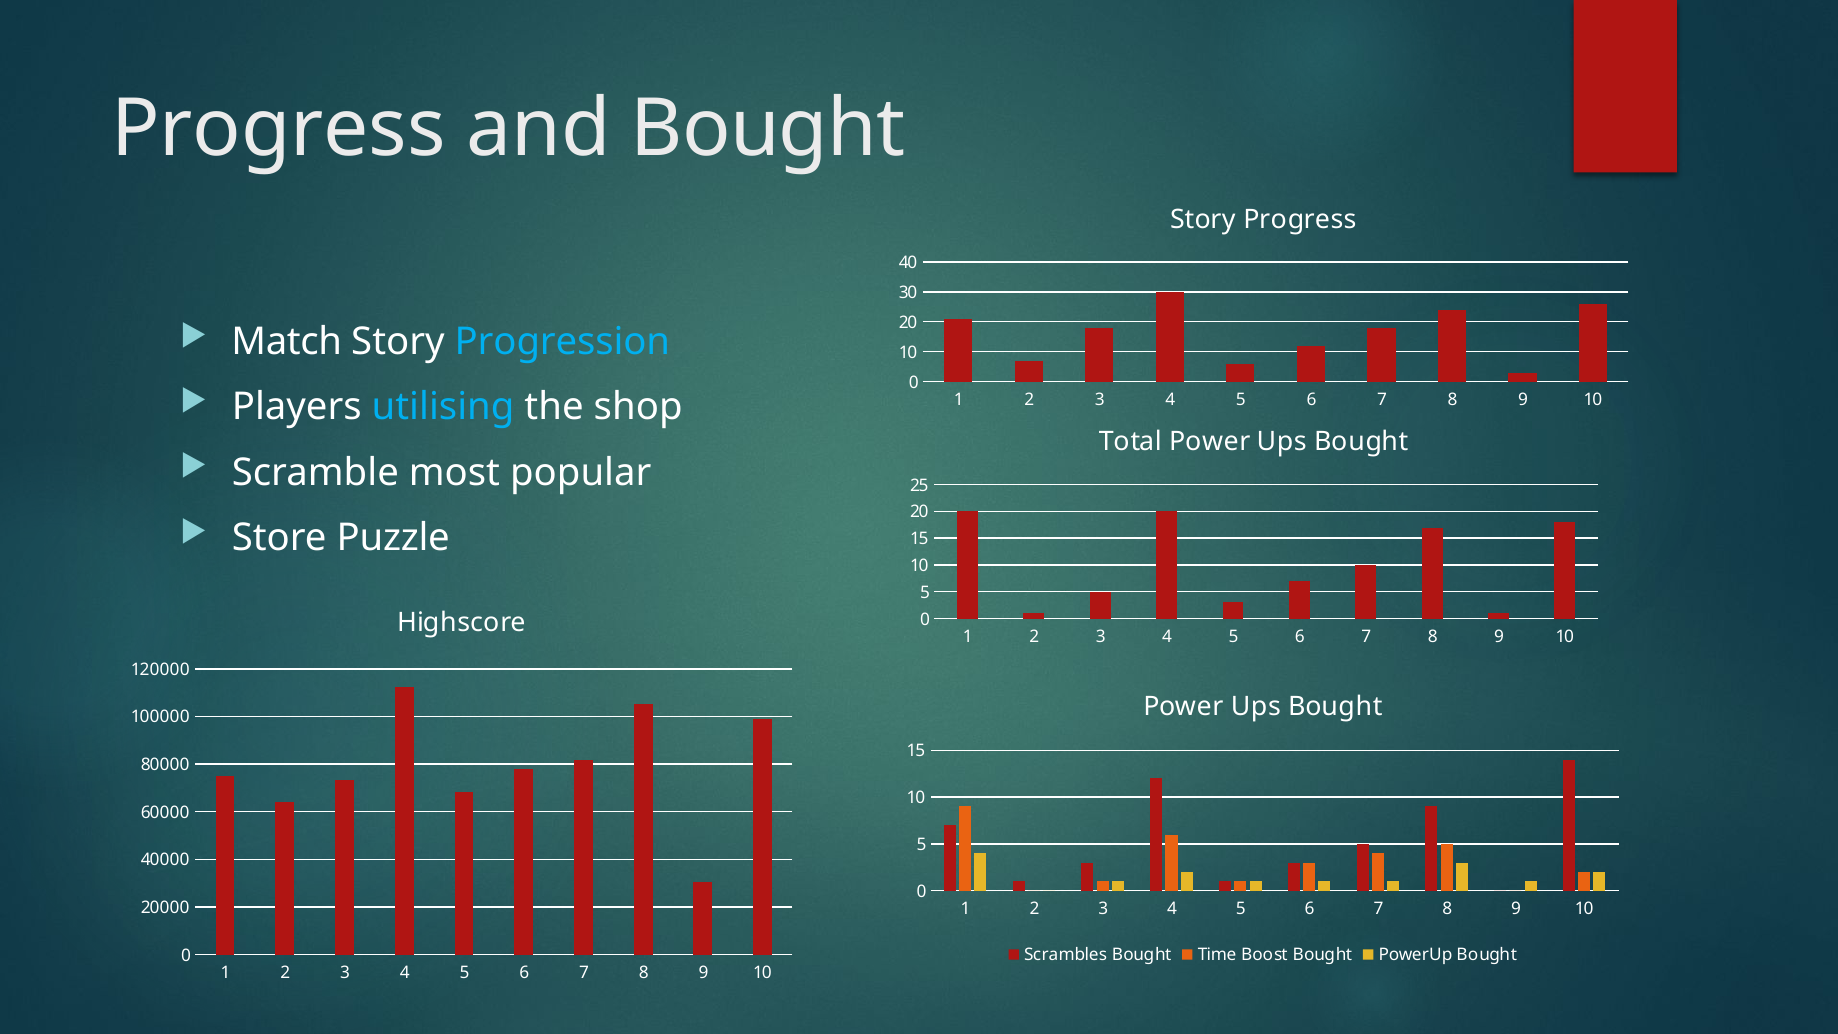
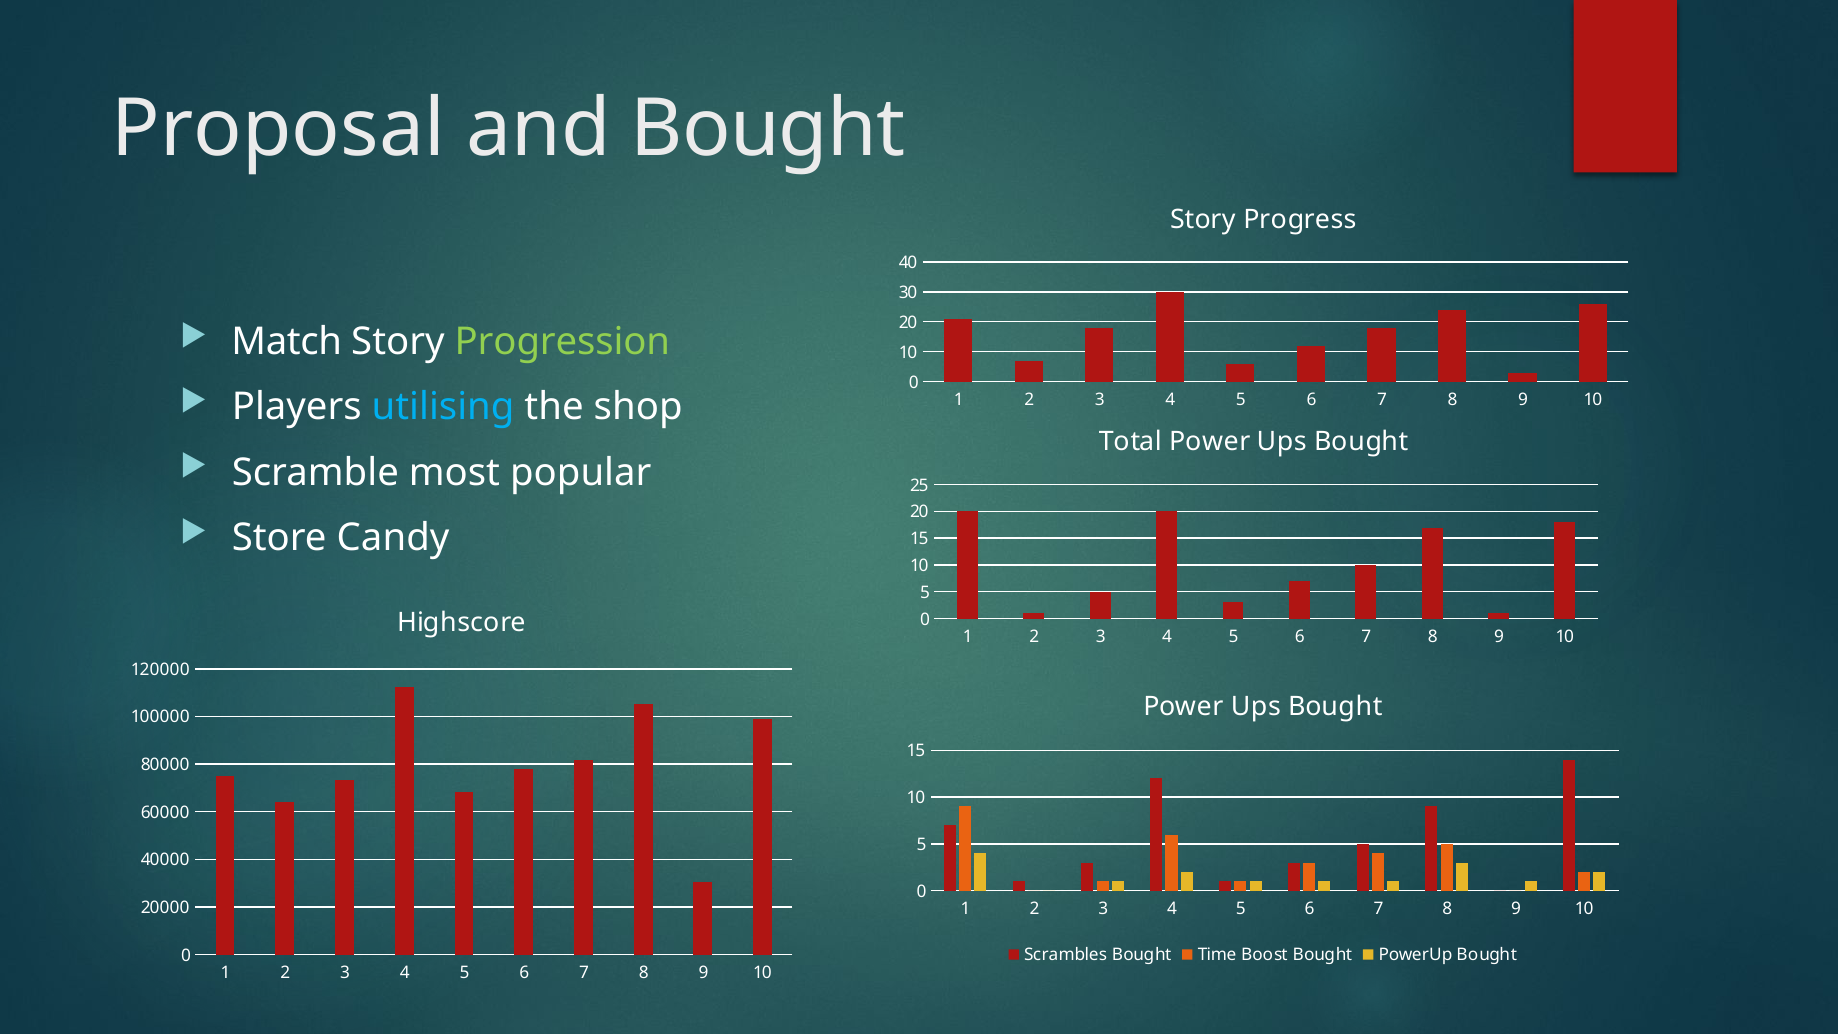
Progress at (279, 129): Progress -> Proposal
Progression colour: light blue -> light green
Puzzle: Puzzle -> Candy
